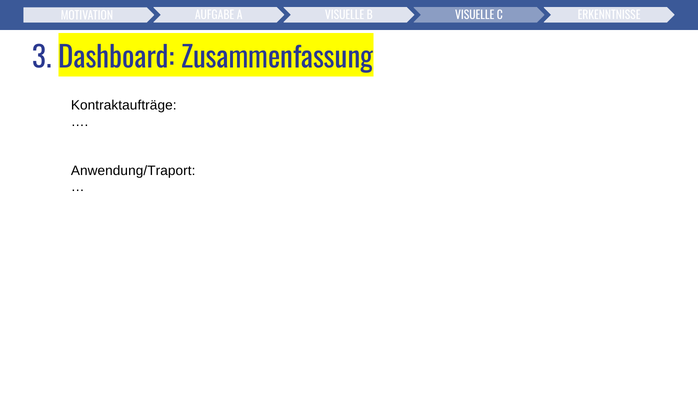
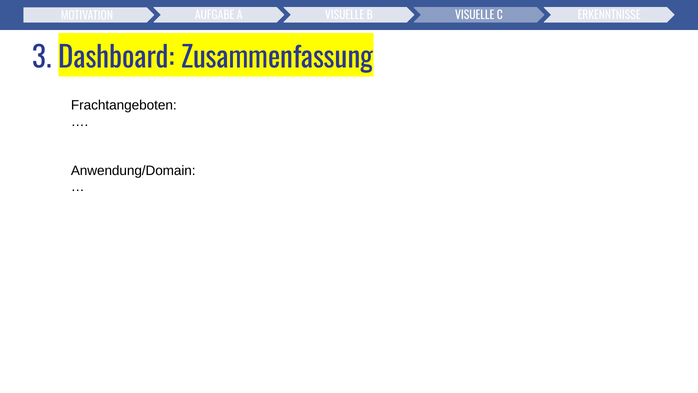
Kontraktaufträge: Kontraktaufträge -> Frachtangeboten
Anwendung/Traport: Anwendung/Traport -> Anwendung/Domain
